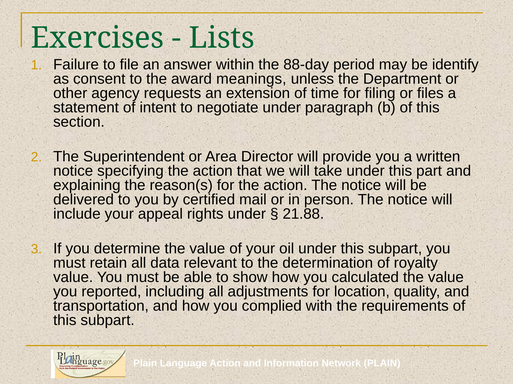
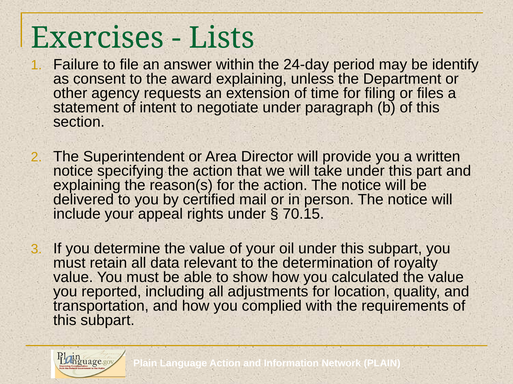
88-day: 88-day -> 24-day
award meanings: meanings -> explaining
21.88: 21.88 -> 70.15
